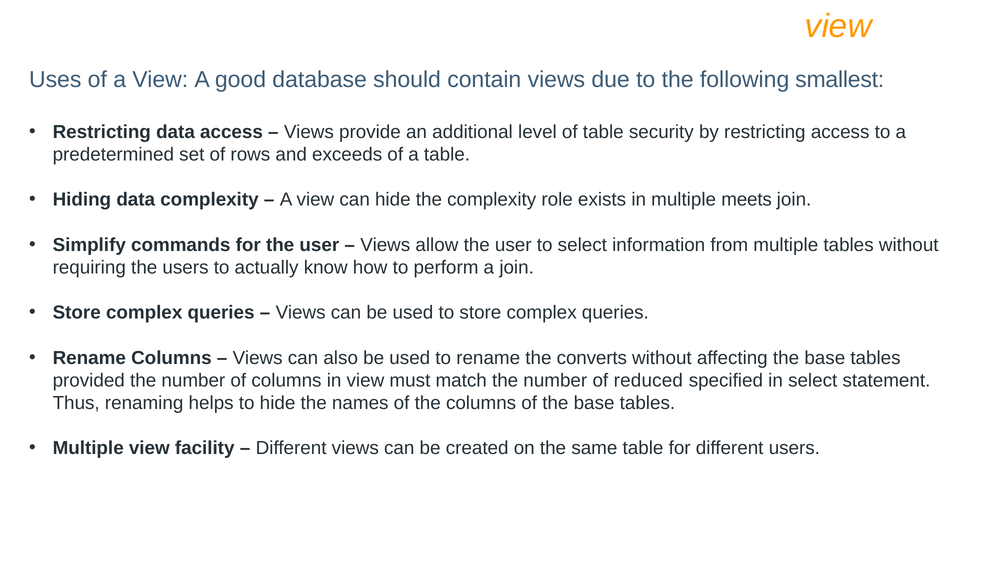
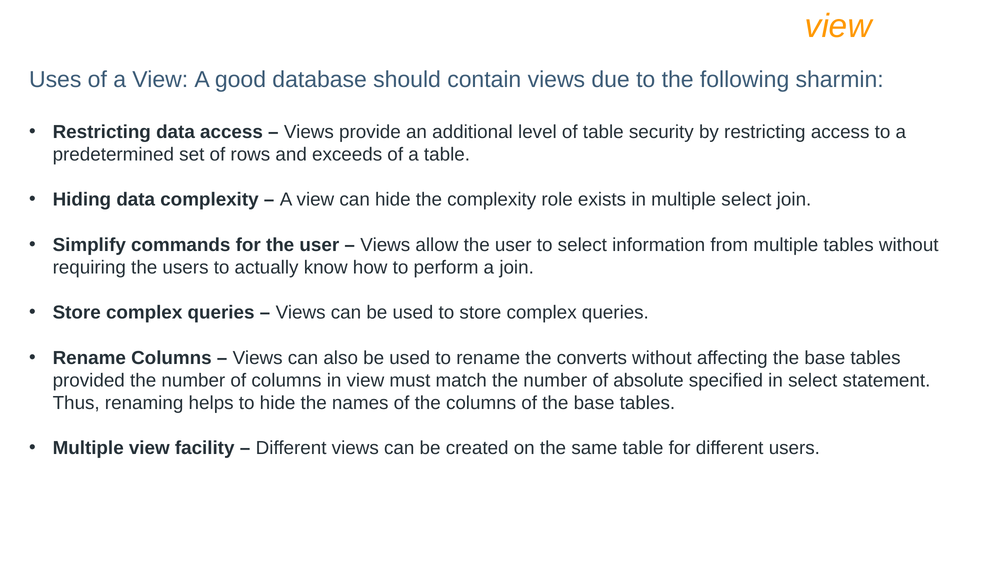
smallest: smallest -> sharmin
multiple meets: meets -> select
reduced: reduced -> absolute
